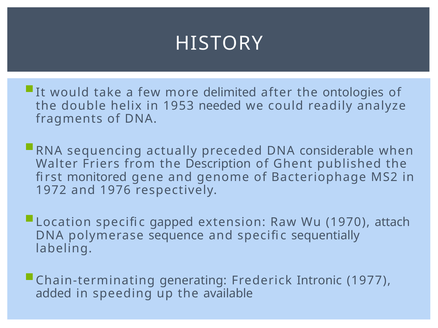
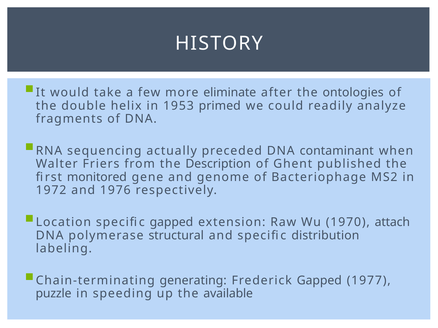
delimited: delimited -> eliminate
needed: needed -> primed
considerable: considerable -> contaminant
sequence: sequence -> structural
sequentially: sequentially -> distribution
Frederick Intronic: Intronic -> Gapped
added: added -> puzzle
